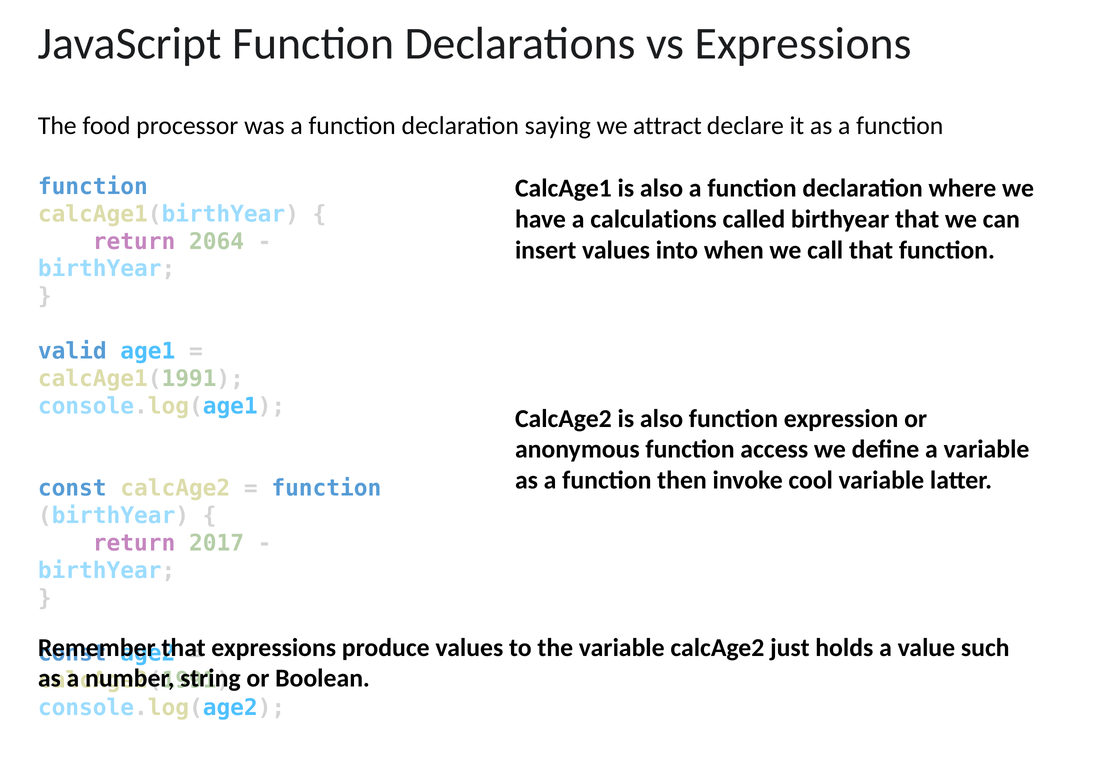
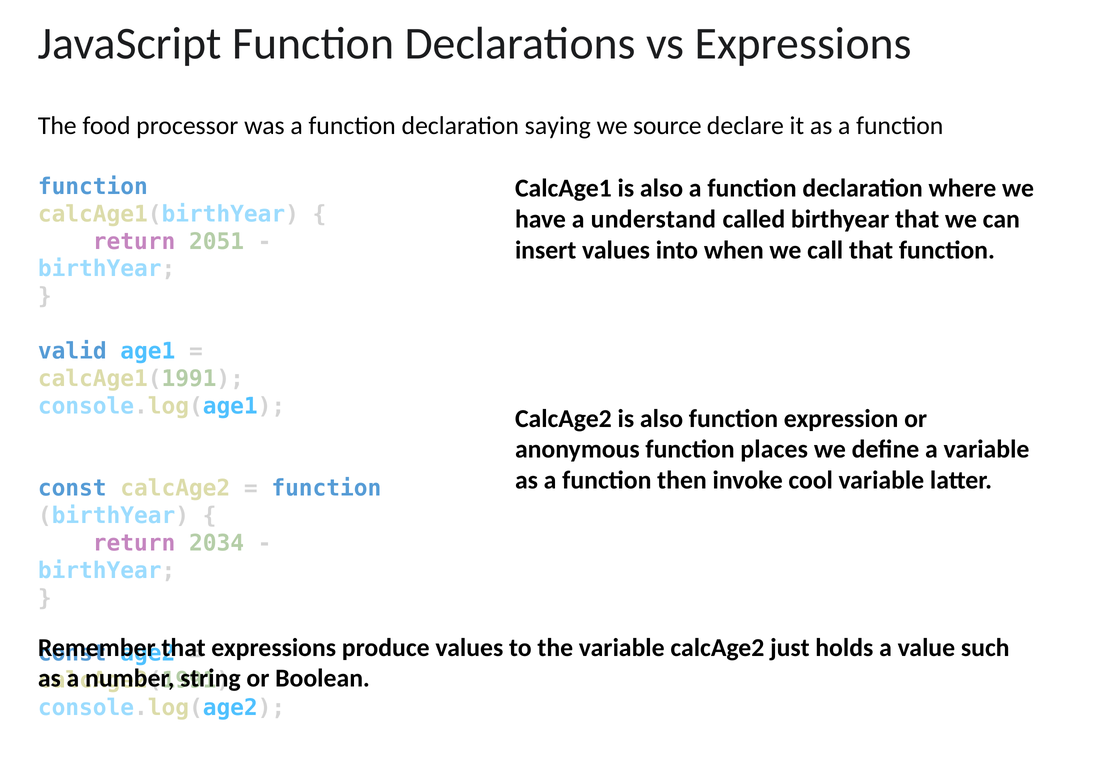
attract: attract -> source
calculations: calculations -> understand
2064: 2064 -> 2051
access: access -> places
2017: 2017 -> 2034
